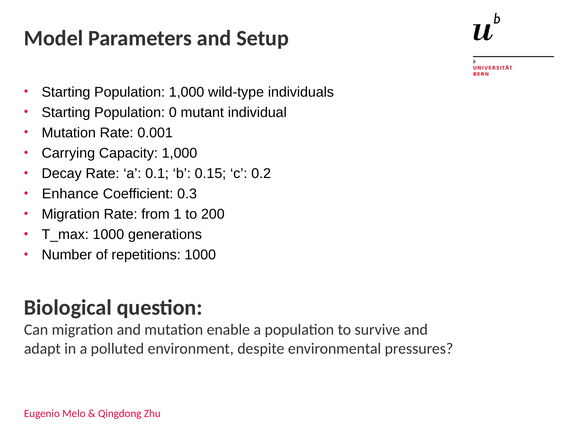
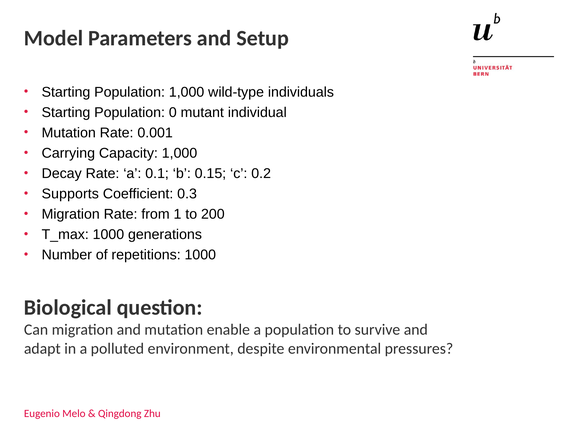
Enhance: Enhance -> Supports
